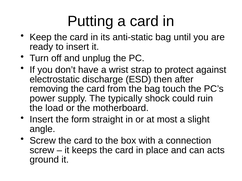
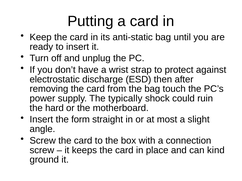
load: load -> hard
acts: acts -> kind
